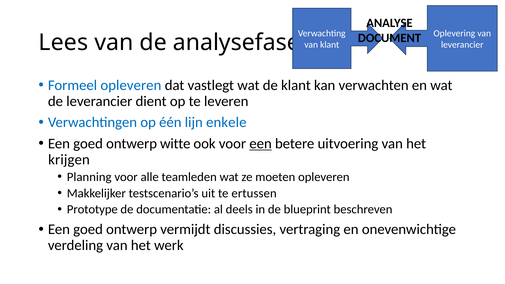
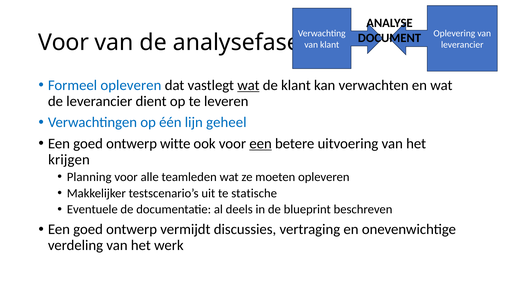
Lees at (63, 42): Lees -> Voor
wat at (248, 85) underline: none -> present
enkele: enkele -> geheel
ertussen: ertussen -> statische
Prototype: Prototype -> Eventuele
